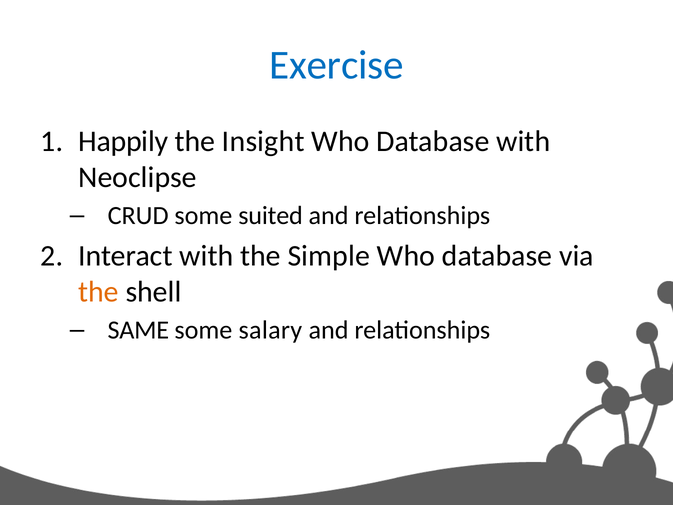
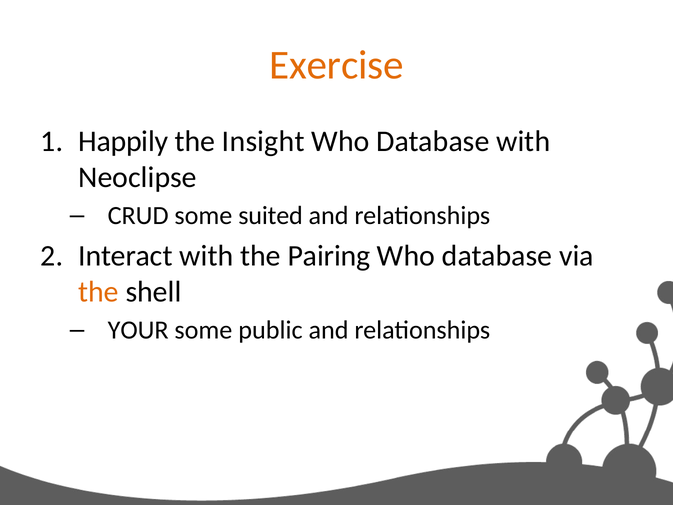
Exercise colour: blue -> orange
Simple: Simple -> Pairing
SAME: SAME -> YOUR
salary: salary -> public
